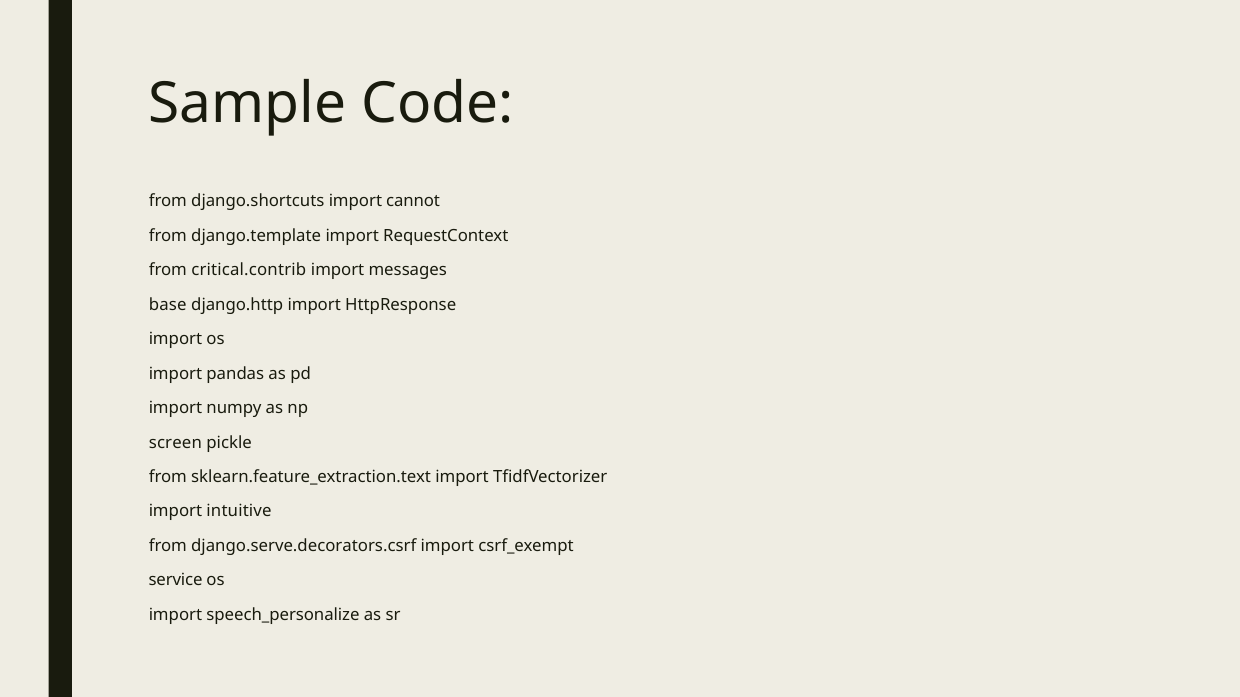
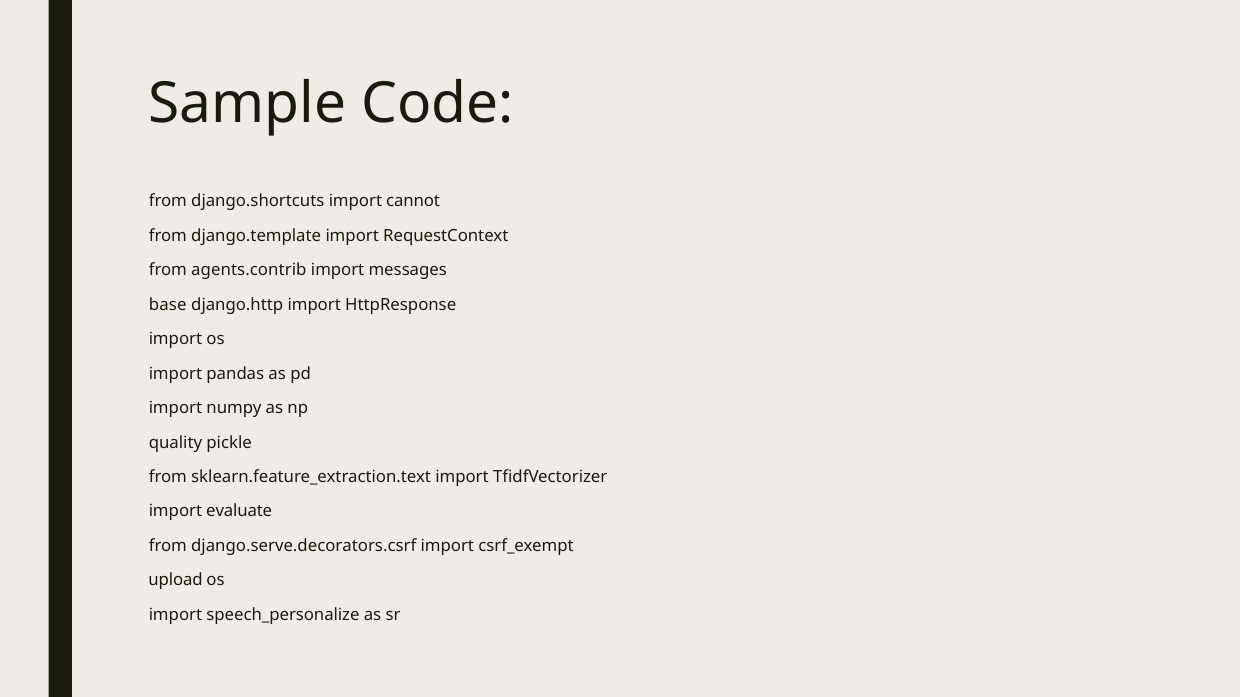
critical.contrib: critical.contrib -> agents.contrib
screen: screen -> quality
intuitive: intuitive -> evaluate
service: service -> upload
